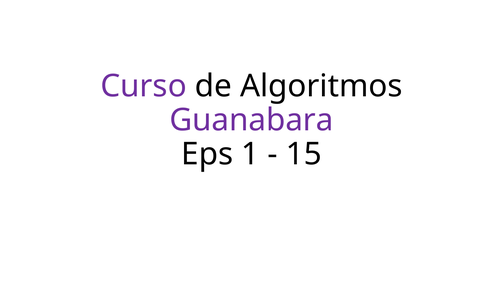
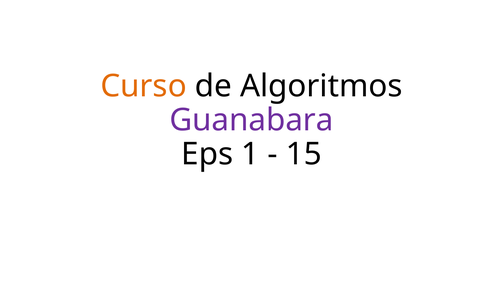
Curso colour: purple -> orange
